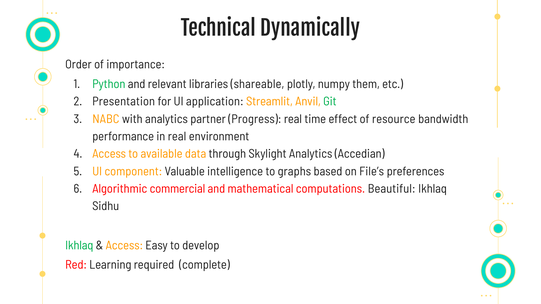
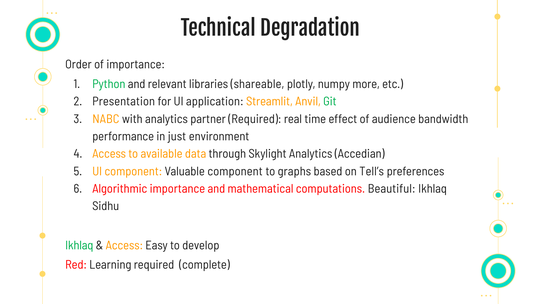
Dynamically: Dynamically -> Degradation
them: them -> more
partner Progress: Progress -> Required
resource: resource -> audience
in real: real -> just
Valuable intelligence: intelligence -> component
File’s: File’s -> Tell’s
Algorithmic commercial: commercial -> importance
